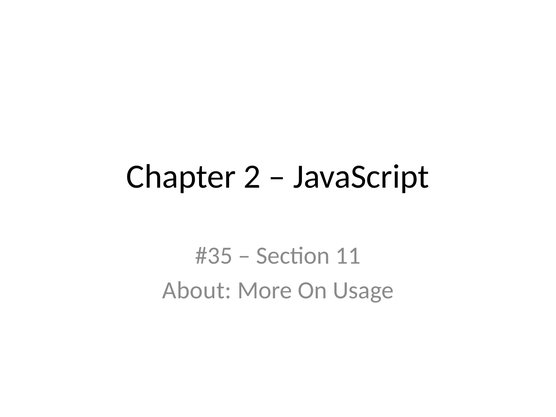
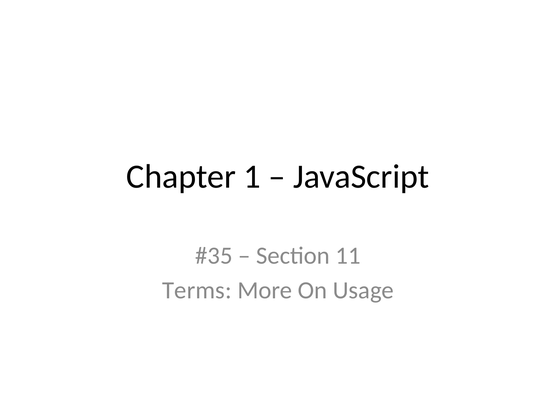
2: 2 -> 1
About: About -> Terms
